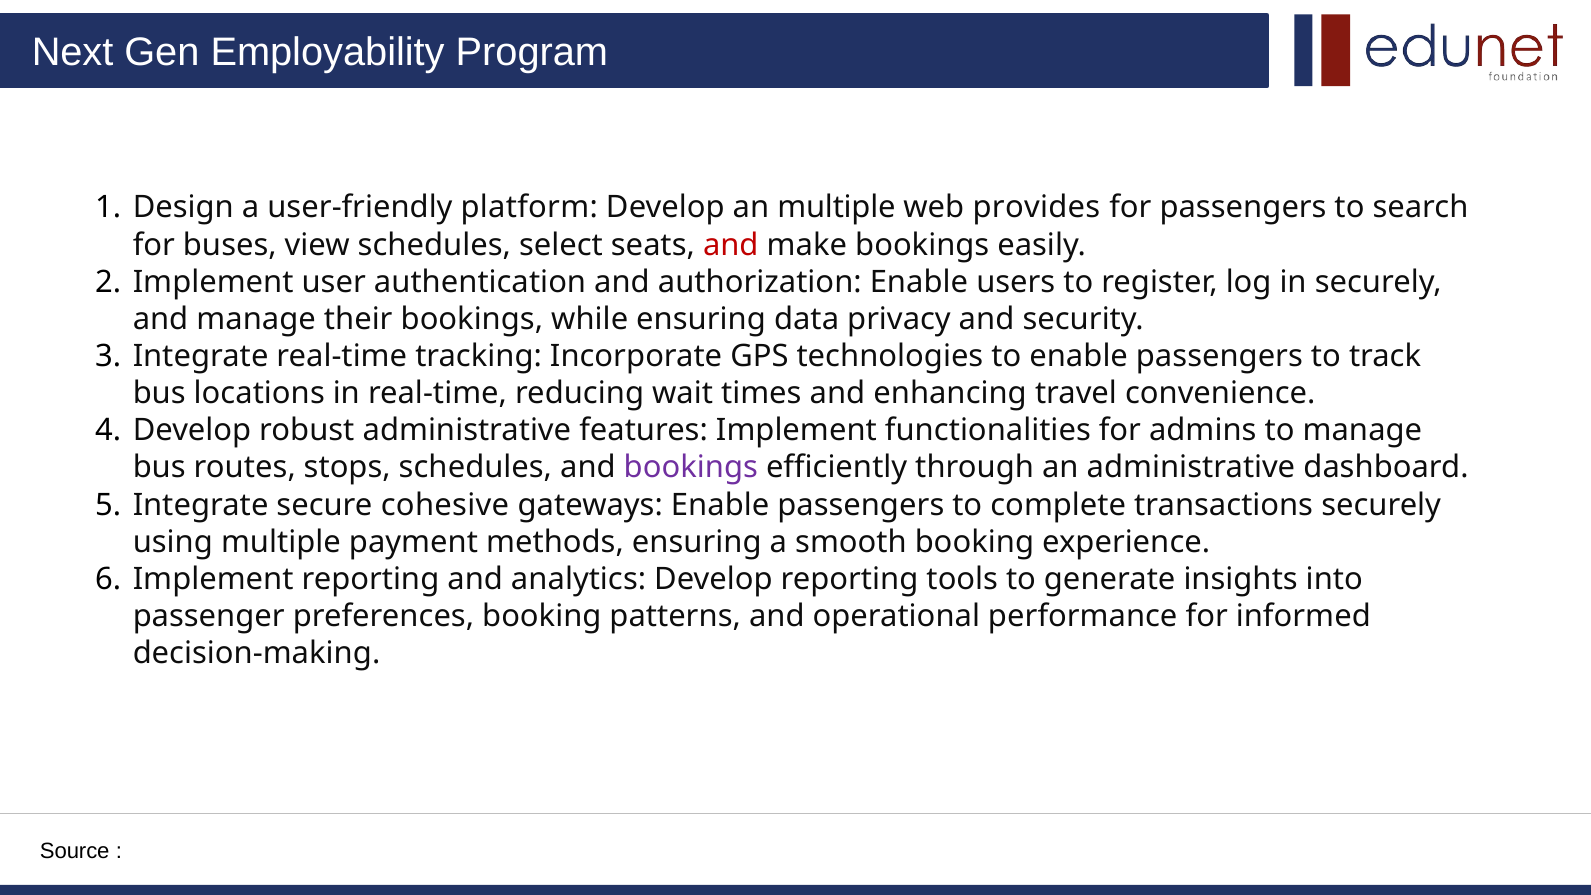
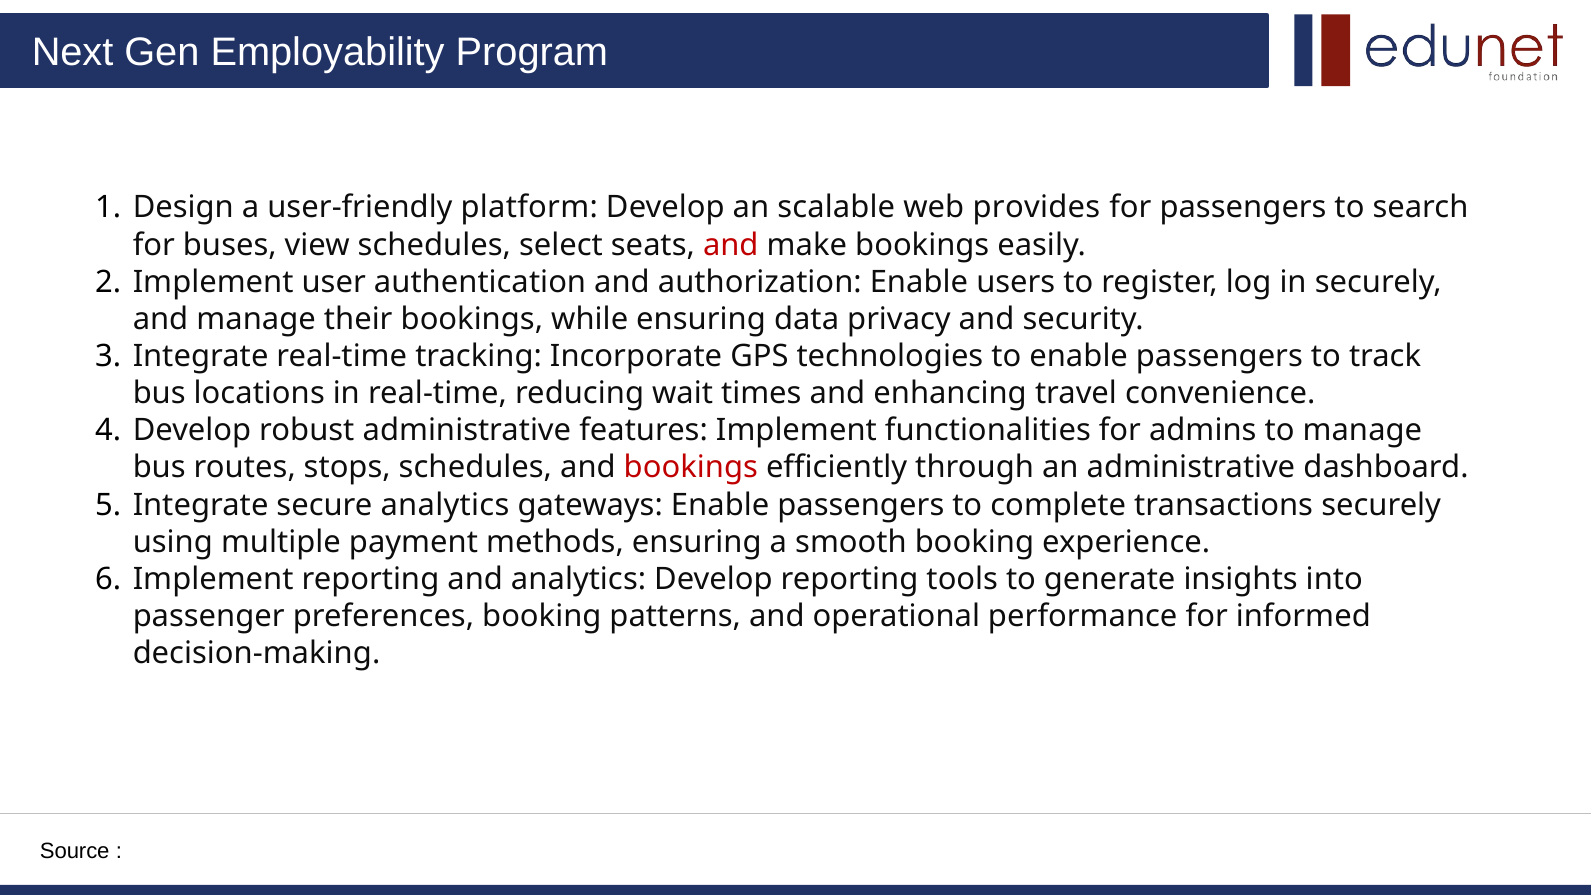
an multiple: multiple -> scalable
bookings at (691, 468) colour: purple -> red
secure cohesive: cohesive -> analytics
